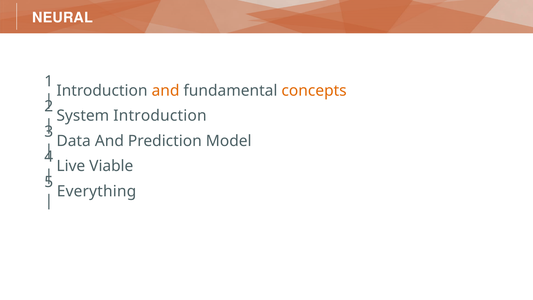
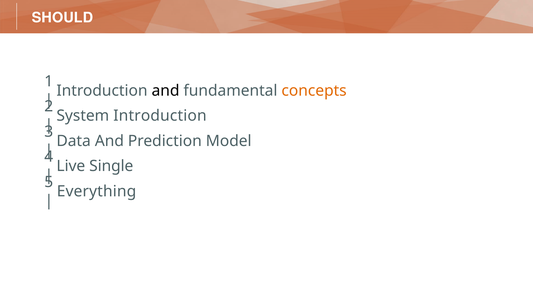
NEURAL: NEURAL -> SHOULD
and at (166, 91) colour: orange -> black
Viable: Viable -> Single
